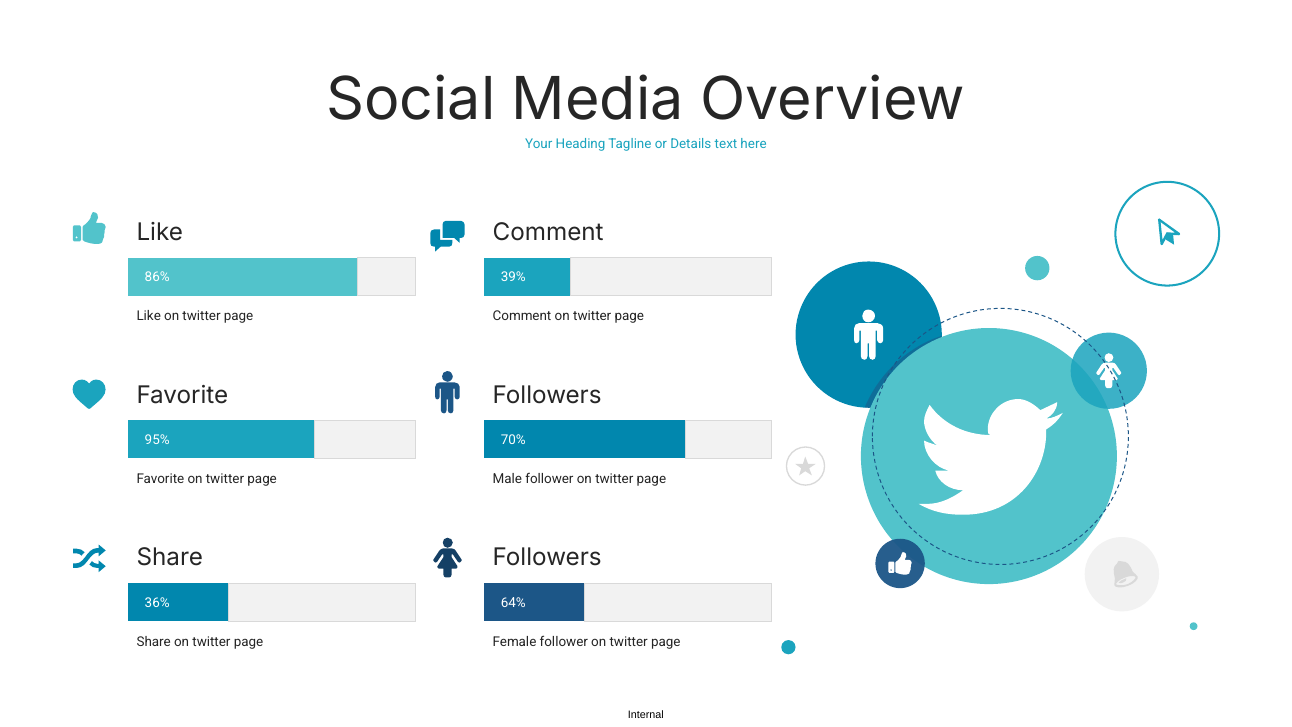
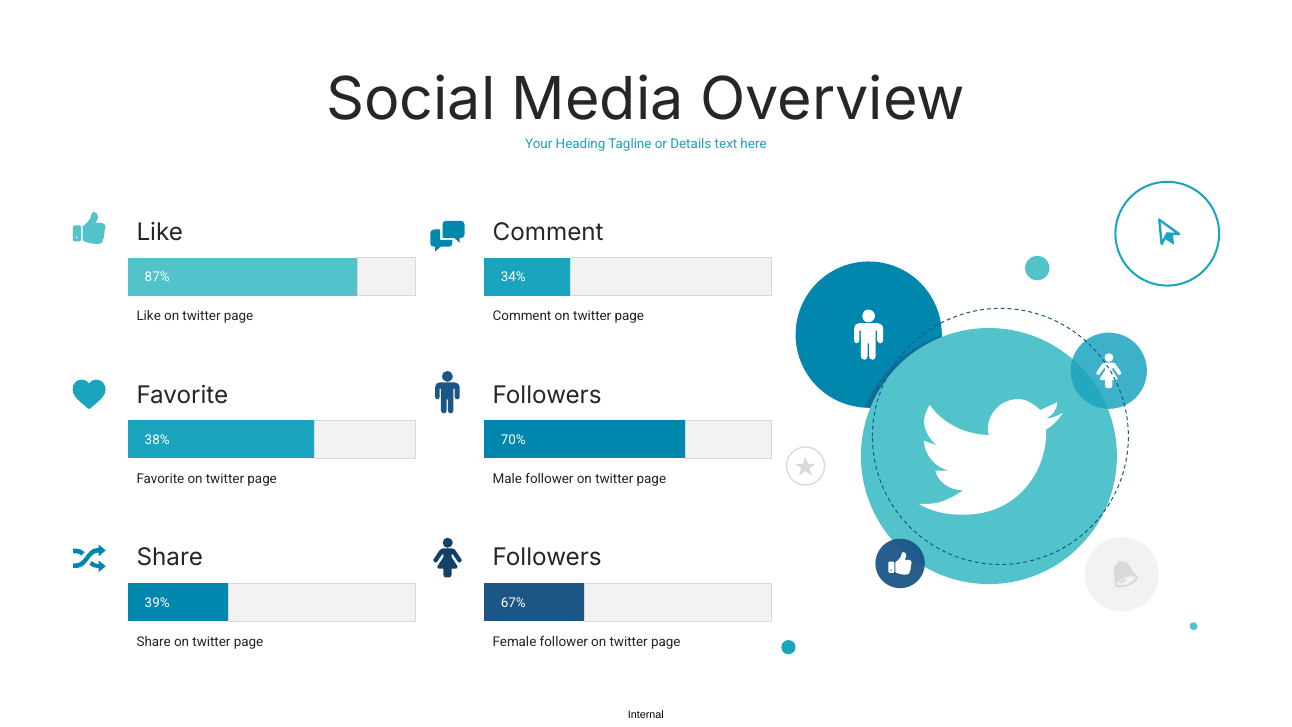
86%: 86% -> 87%
39%: 39% -> 34%
95%: 95% -> 38%
36%: 36% -> 39%
64%: 64% -> 67%
